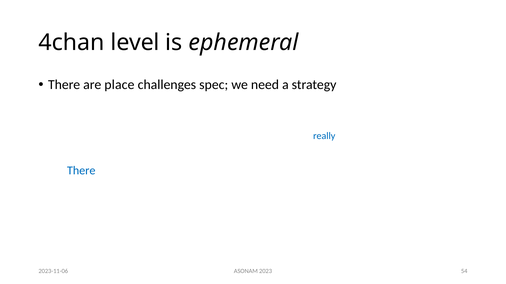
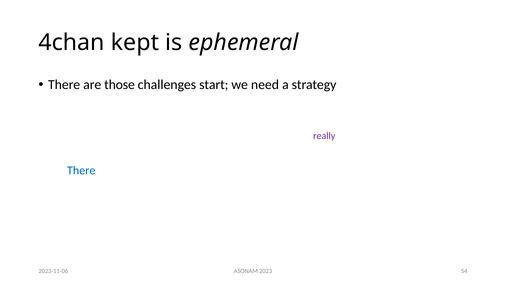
level: level -> kept
place: place -> those
spec: spec -> start
really colour: blue -> purple
